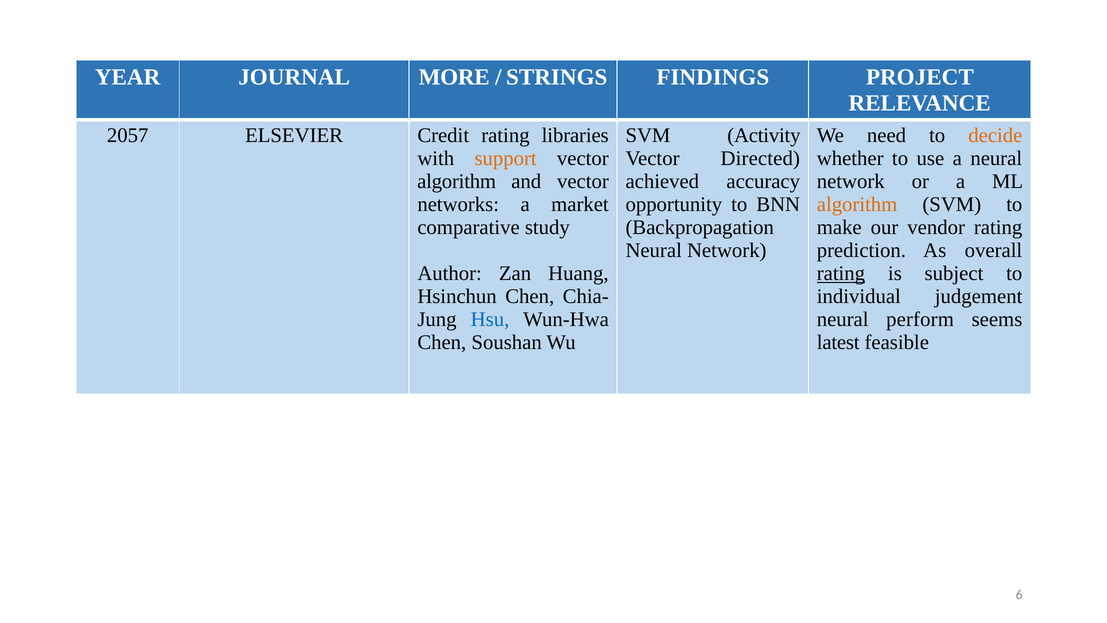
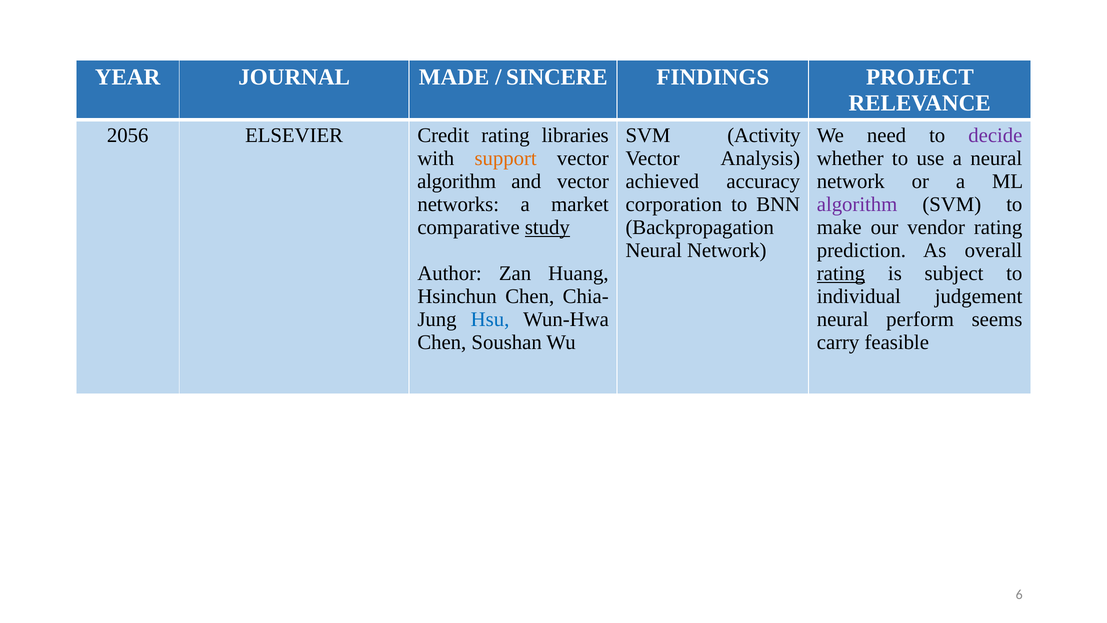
MORE: MORE -> MADE
STRINGS: STRINGS -> SINCERE
2057: 2057 -> 2056
decide colour: orange -> purple
Directed: Directed -> Analysis
opportunity: opportunity -> corporation
algorithm at (857, 204) colour: orange -> purple
study underline: none -> present
latest: latest -> carry
